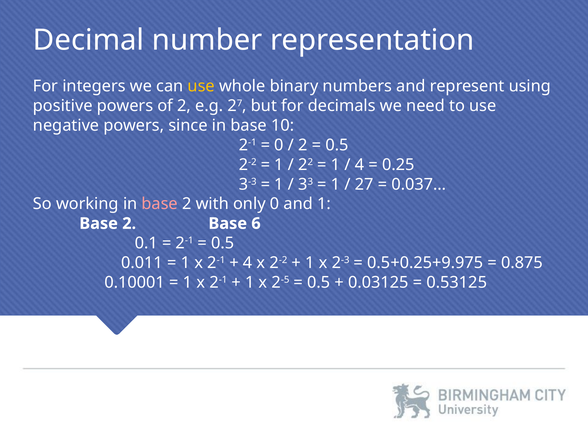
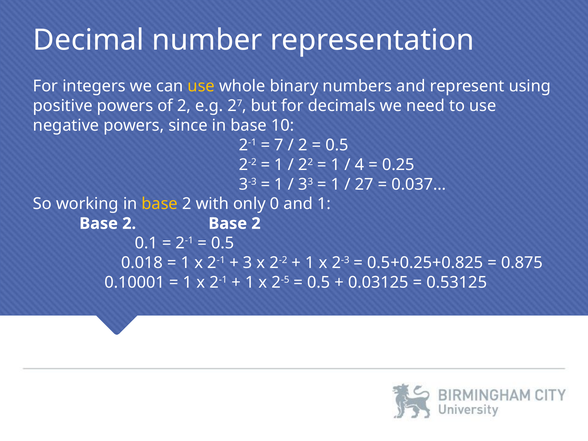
0 at (279, 145): 0 -> 7
base at (160, 204) colour: pink -> yellow
2 Base 6: 6 -> 2
0.011: 0.011 -> 0.018
4 at (248, 263): 4 -> 3
0.5+0.25+9.975: 0.5+0.25+9.975 -> 0.5+0.25+0.825
